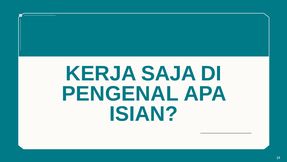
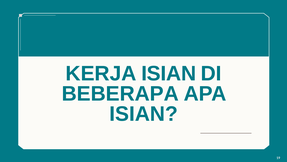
KERJA SAJA: SAJA -> ISIAN
PENGENAL: PENGENAL -> BEBERAPA
